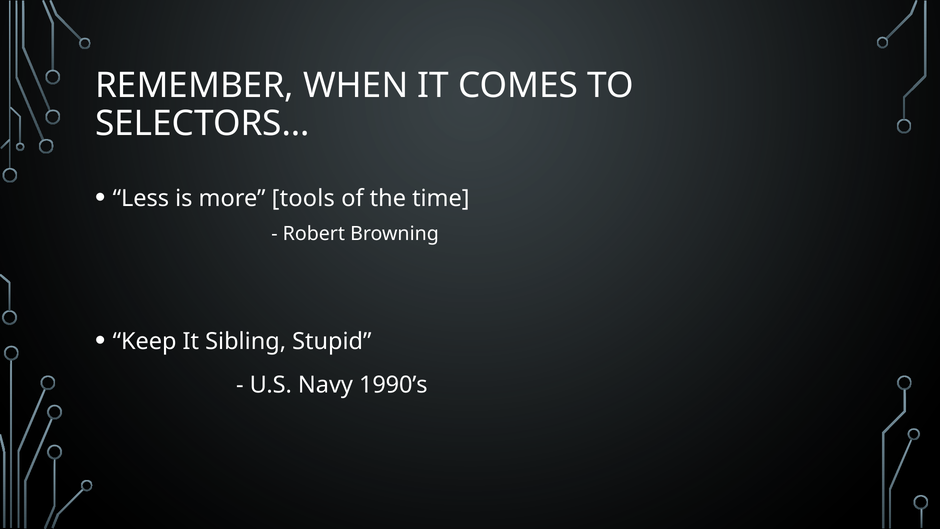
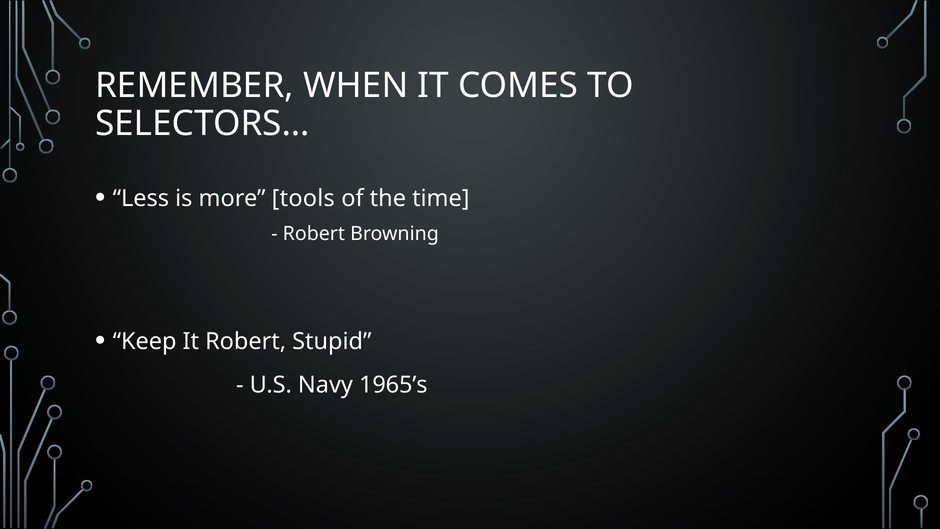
It Sibling: Sibling -> Robert
1990’s: 1990’s -> 1965’s
